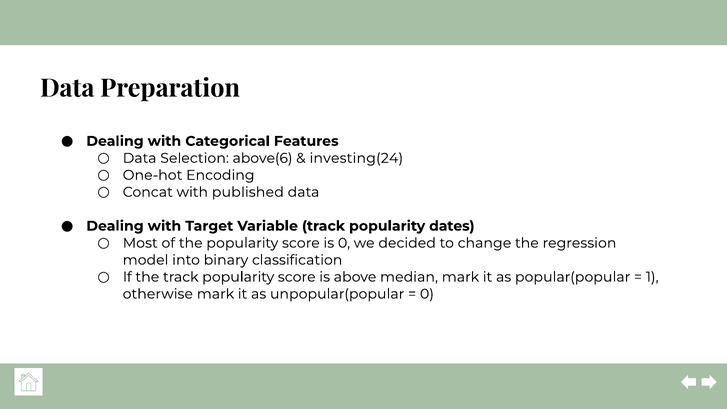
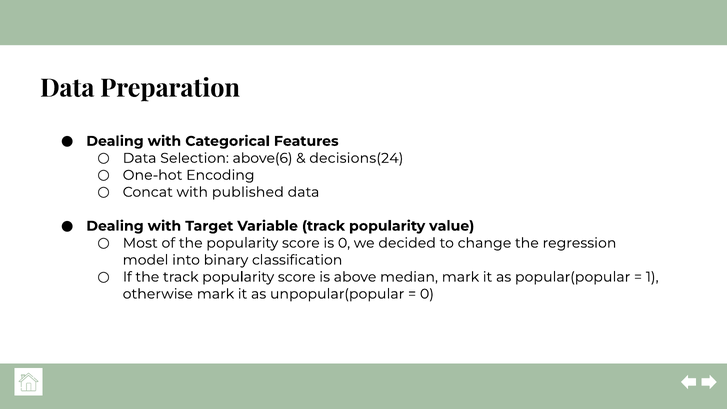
investing(24: investing(24 -> decisions(24
dates: dates -> value
